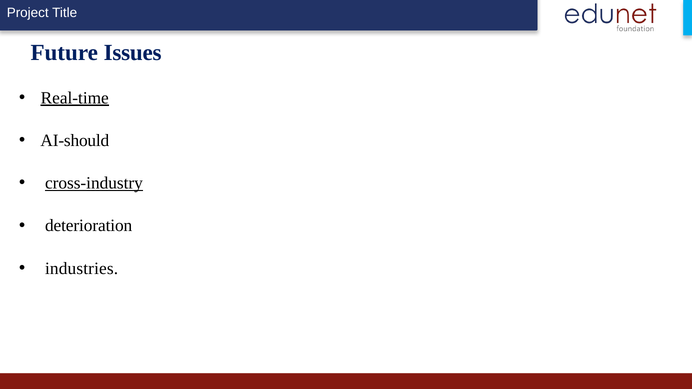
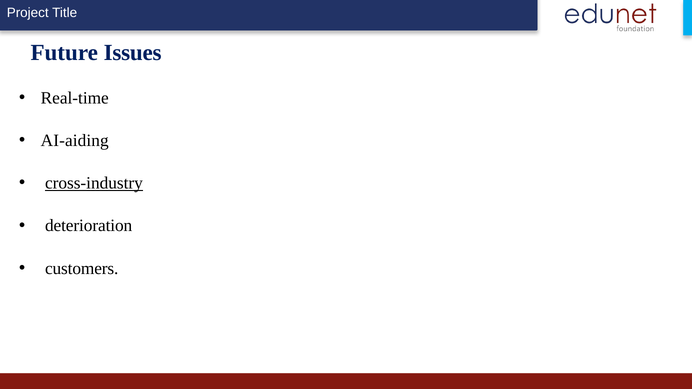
Real-time underline: present -> none
AI-should: AI-should -> AI-aiding
industries: industries -> customers
